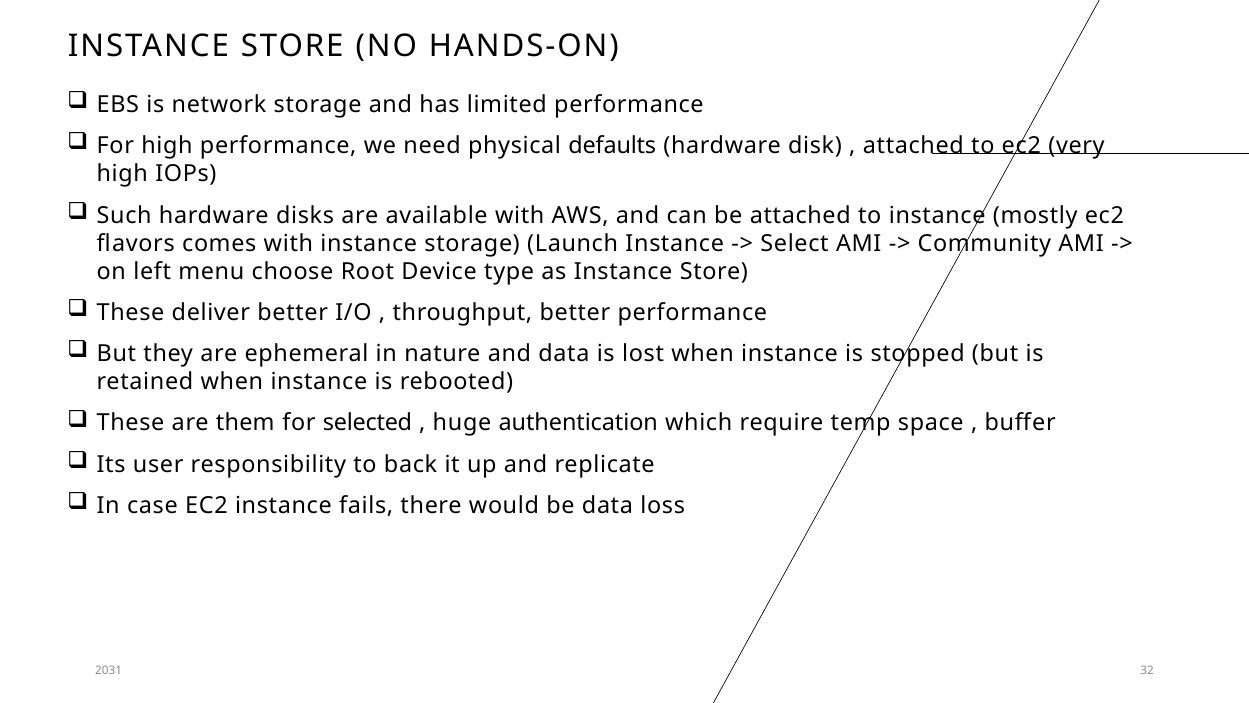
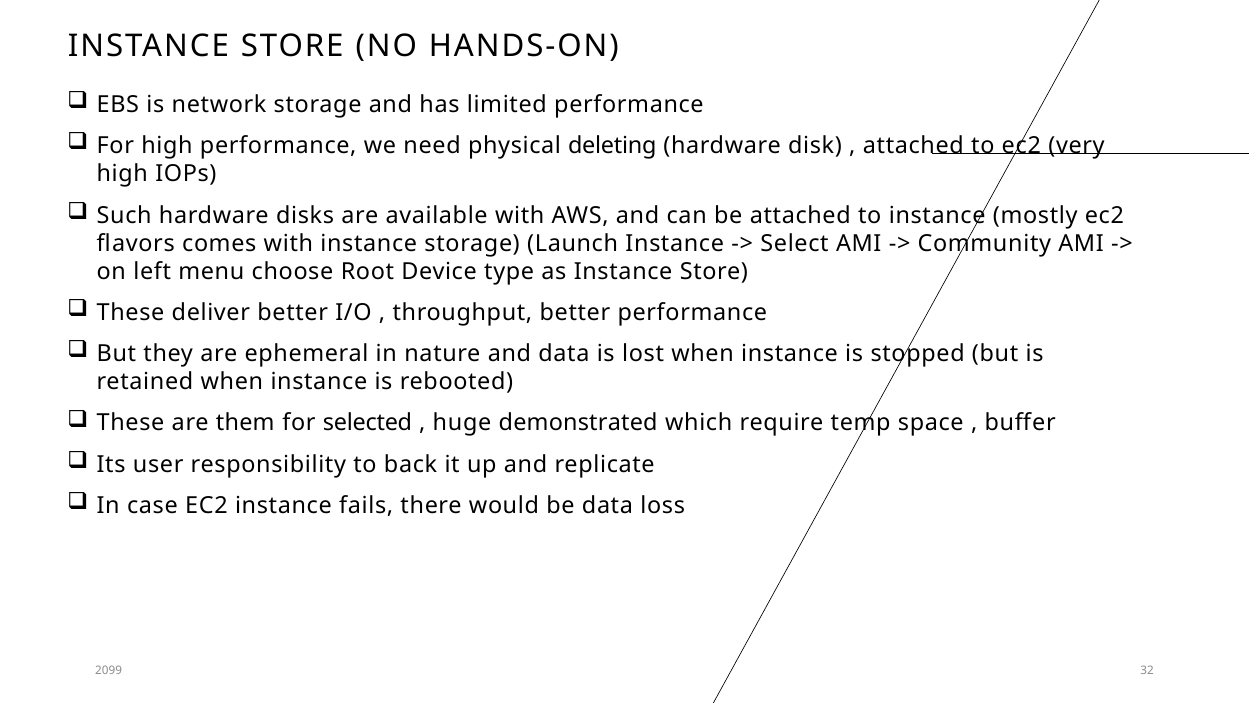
defaults: defaults -> deleting
authentication: authentication -> demonstrated
2031: 2031 -> 2099
